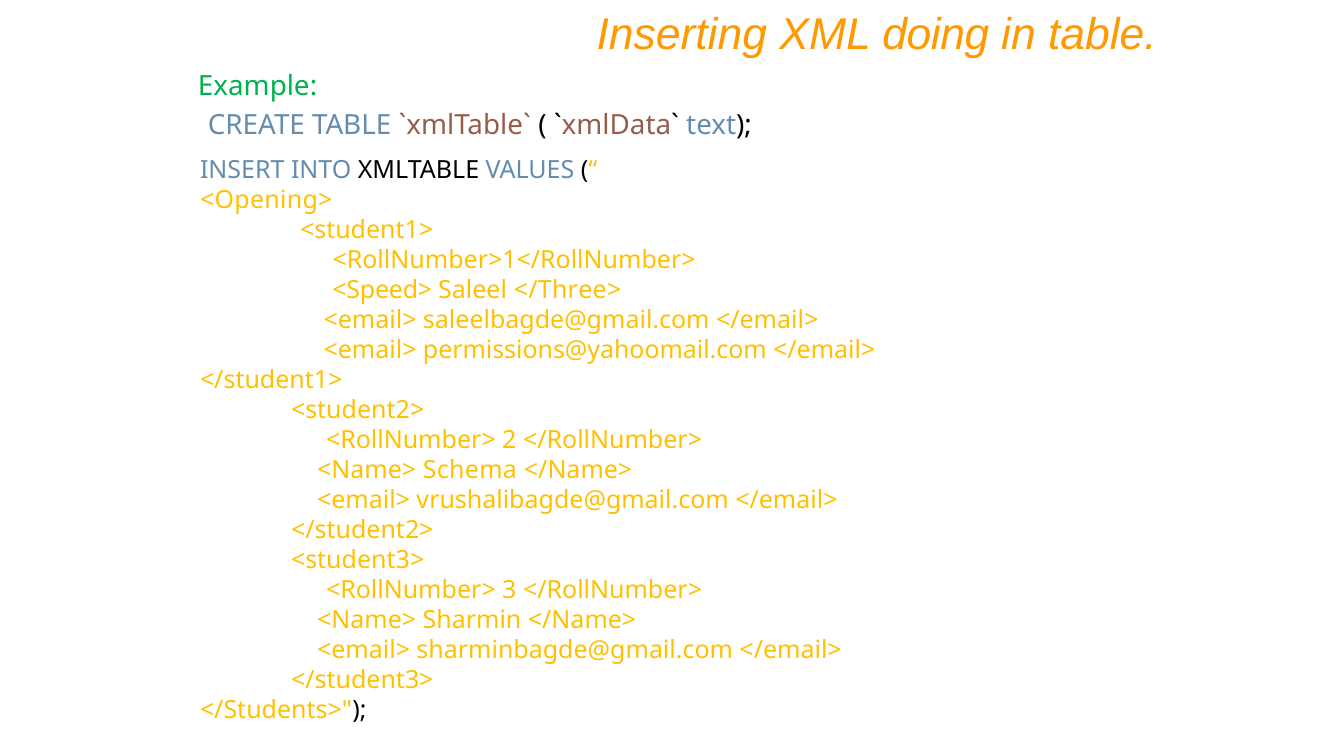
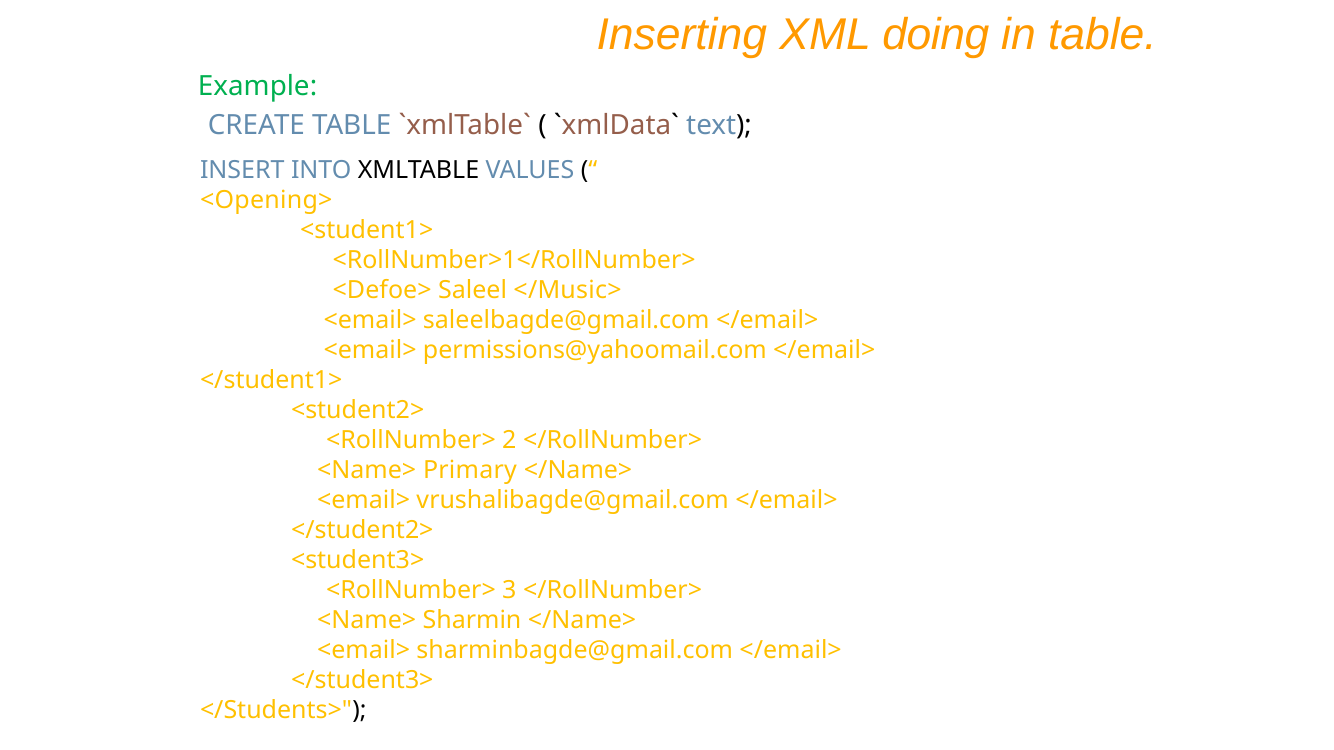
<Speed>: <Speed> -> <Defoe>
</Three>: </Three> -> </Music>
Schema: Schema -> Primary
